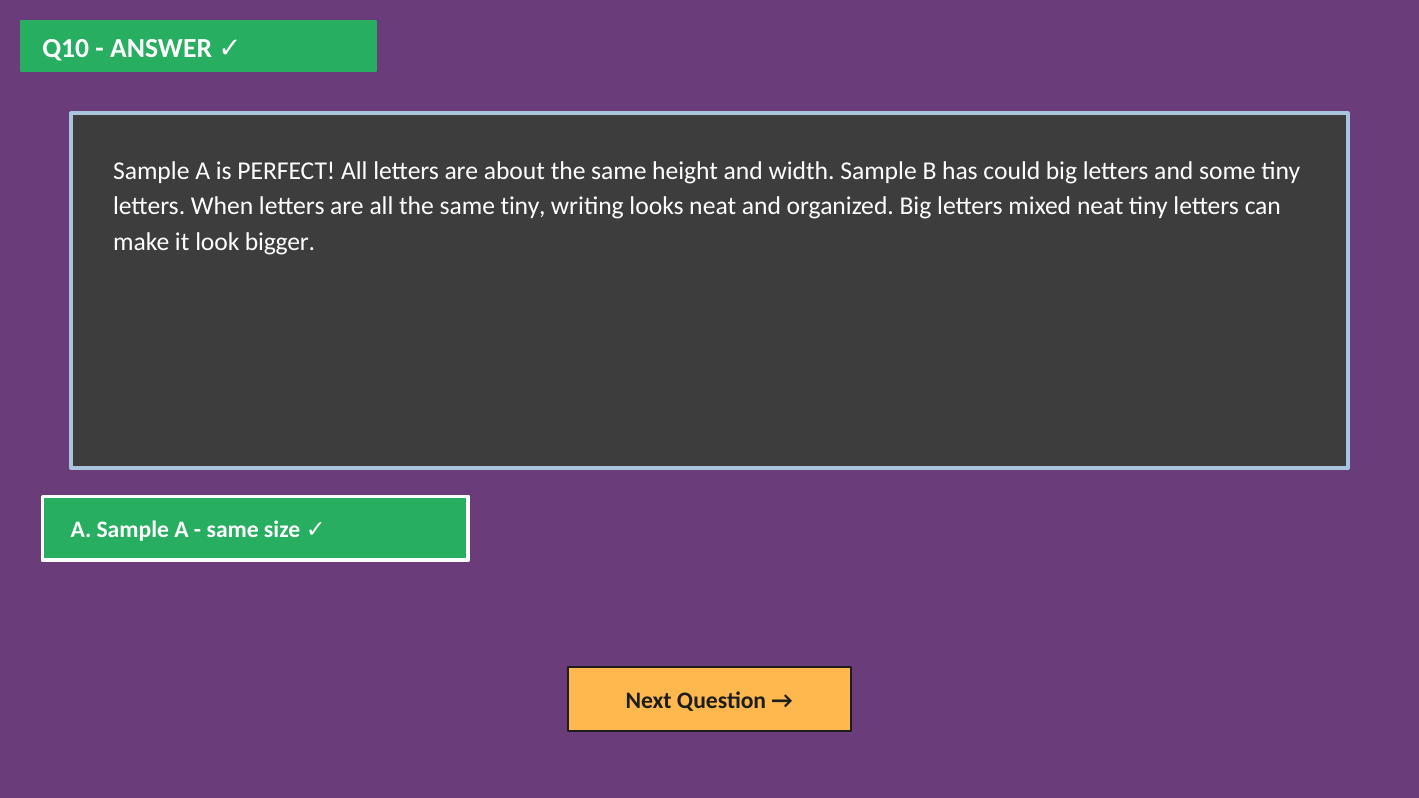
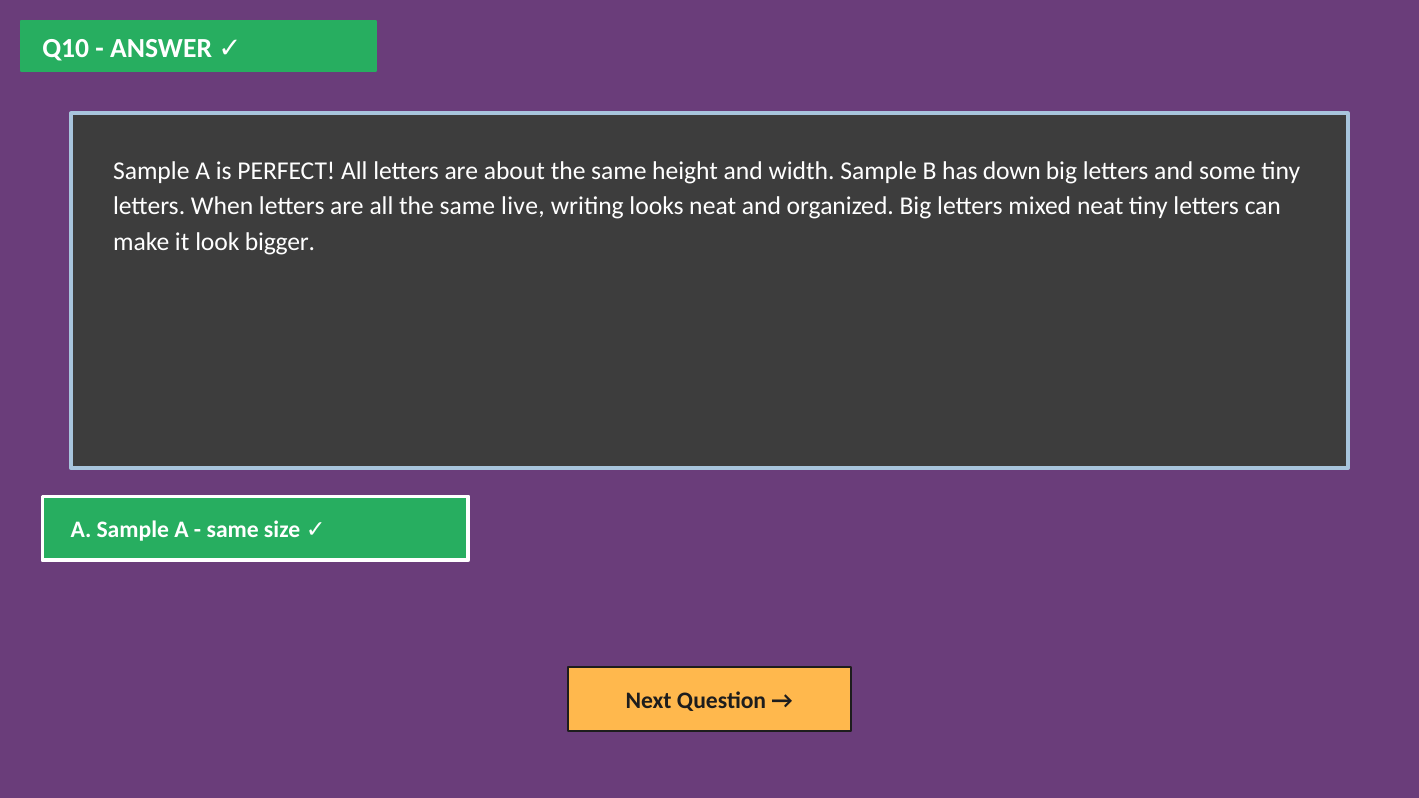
could: could -> down
same tiny: tiny -> live
